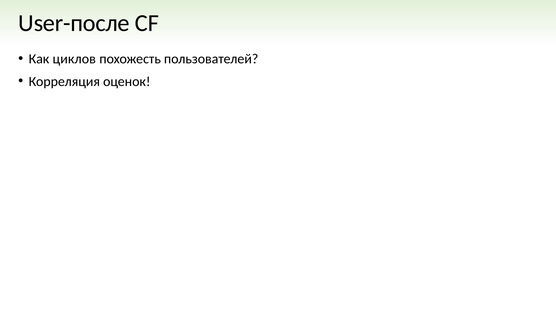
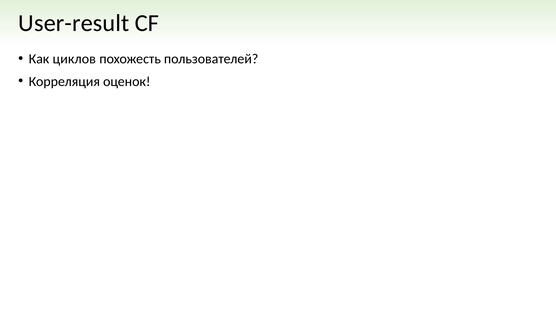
User-после: User-после -> User-result
